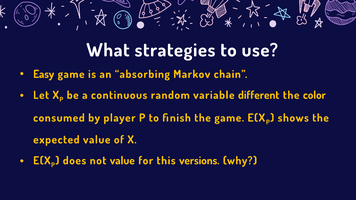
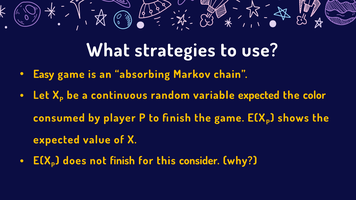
variable different: different -> expected
not value: value -> finish
versions: versions -> consider
